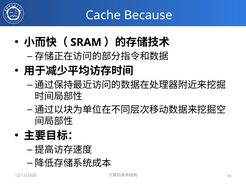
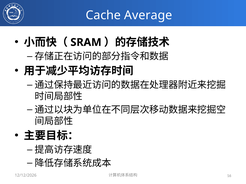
Because: Because -> Average
